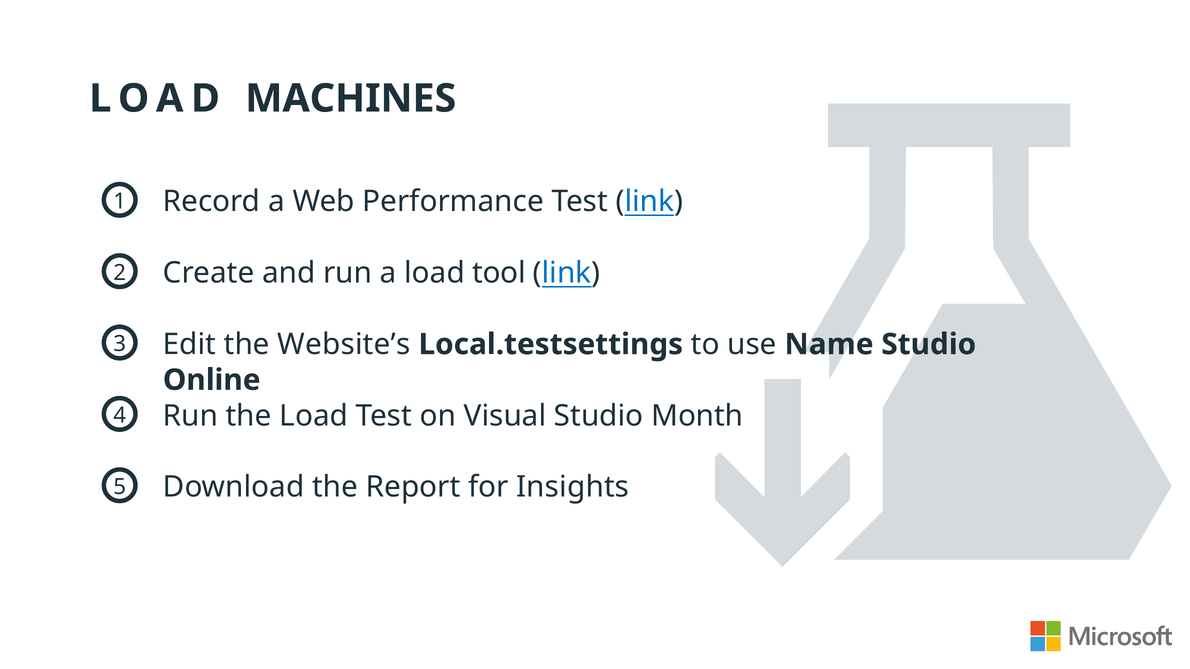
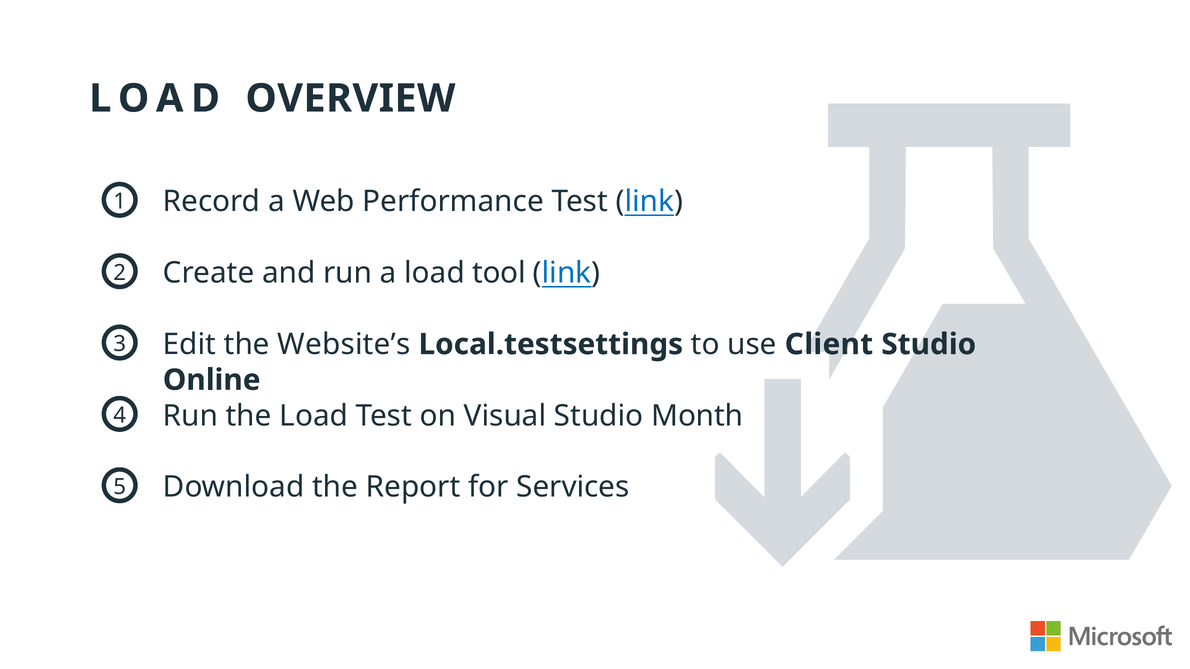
MACHINES: MACHINES -> OVERVIEW
Name: Name -> Client
Insights: Insights -> Services
